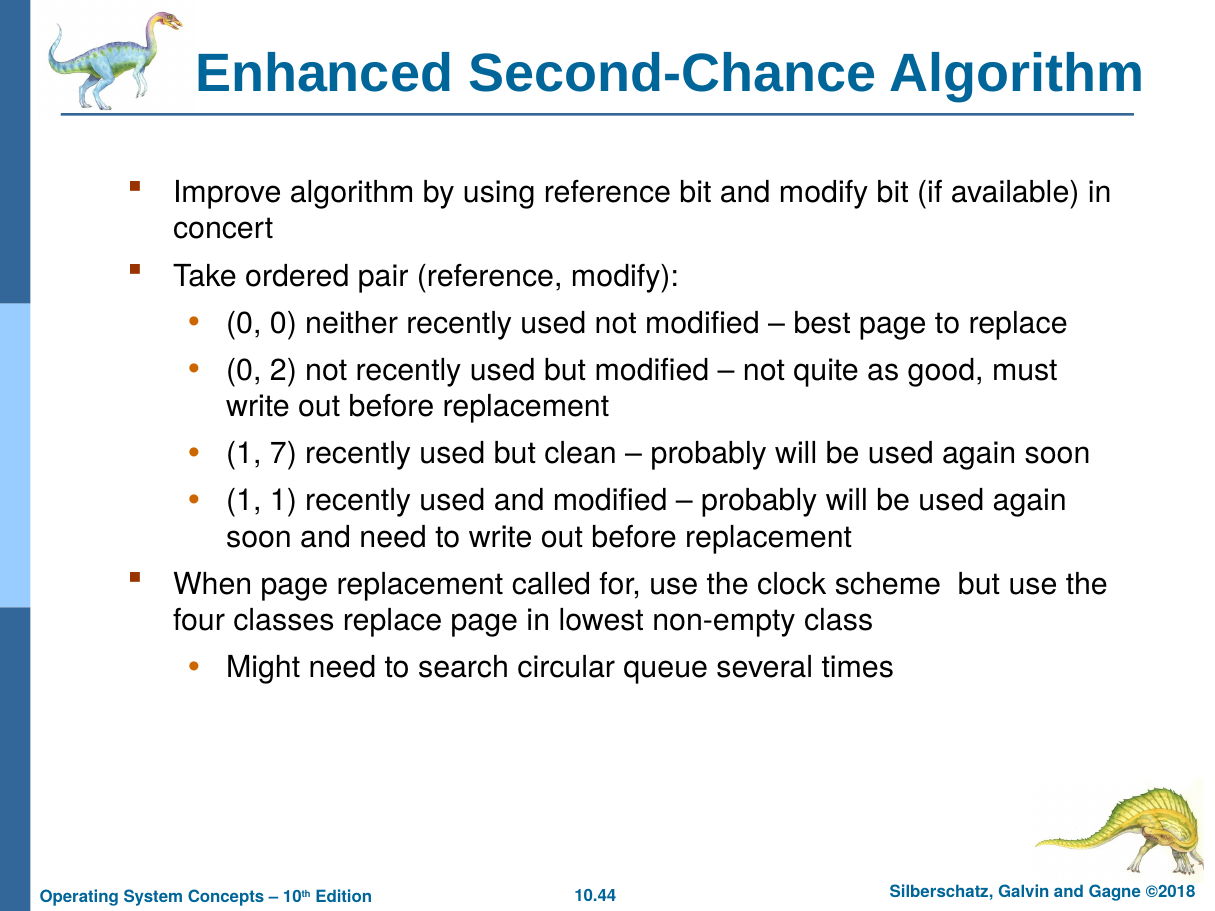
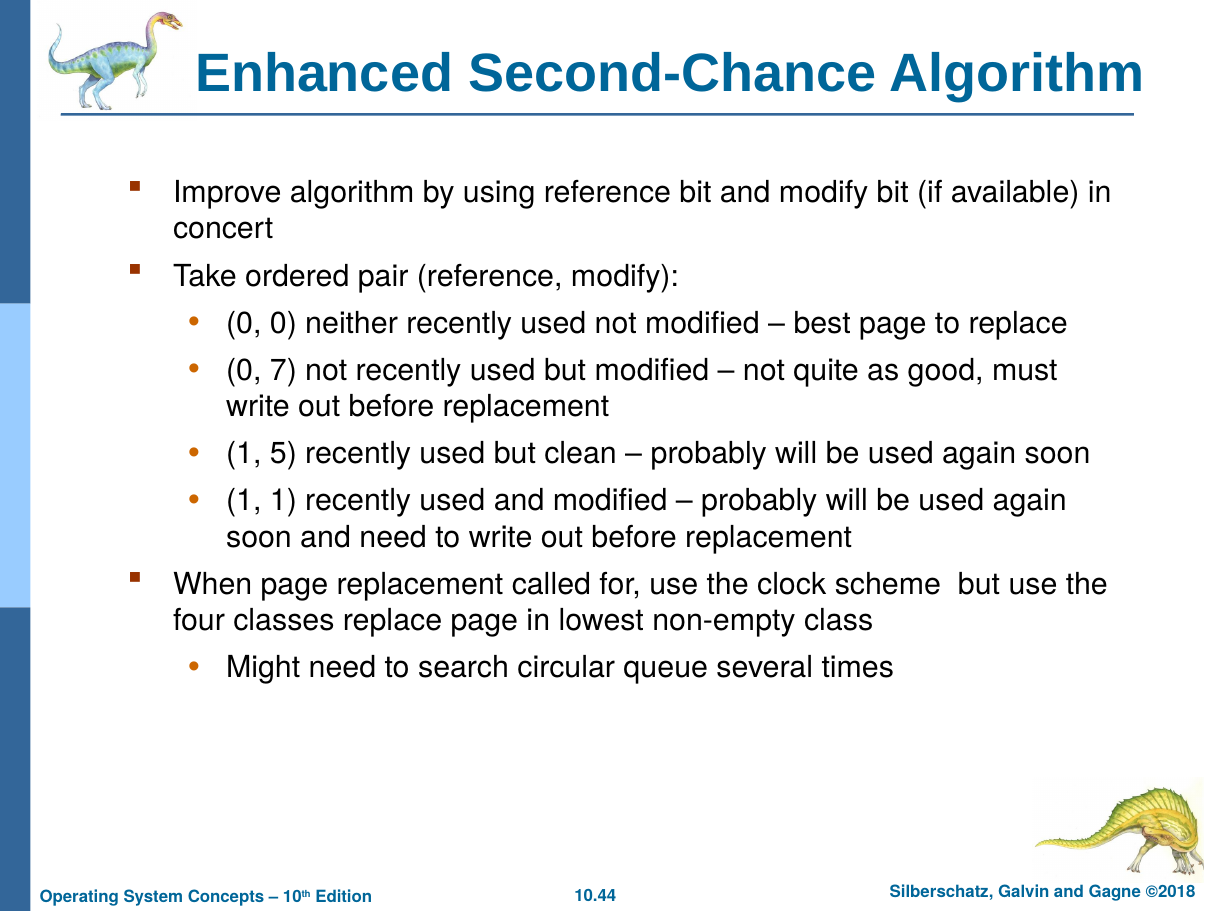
2: 2 -> 7
7: 7 -> 5
